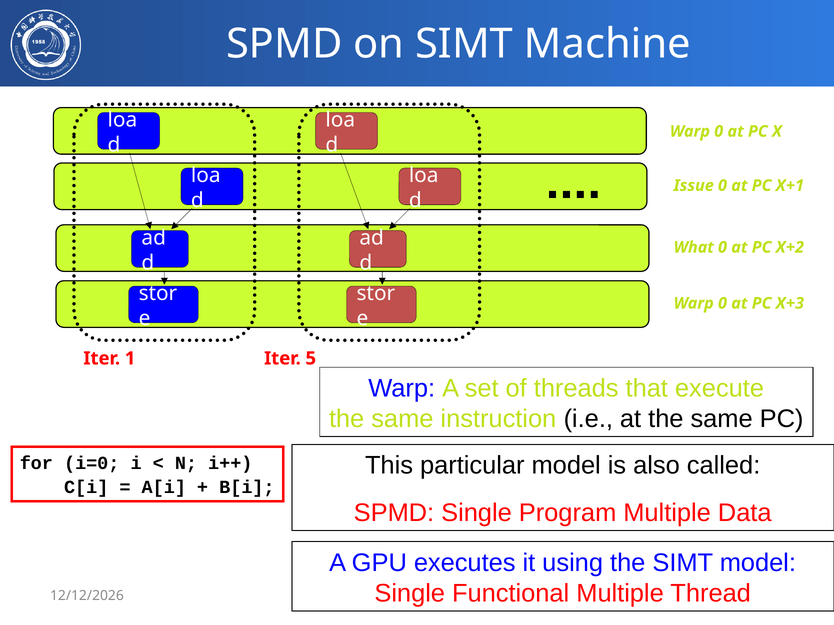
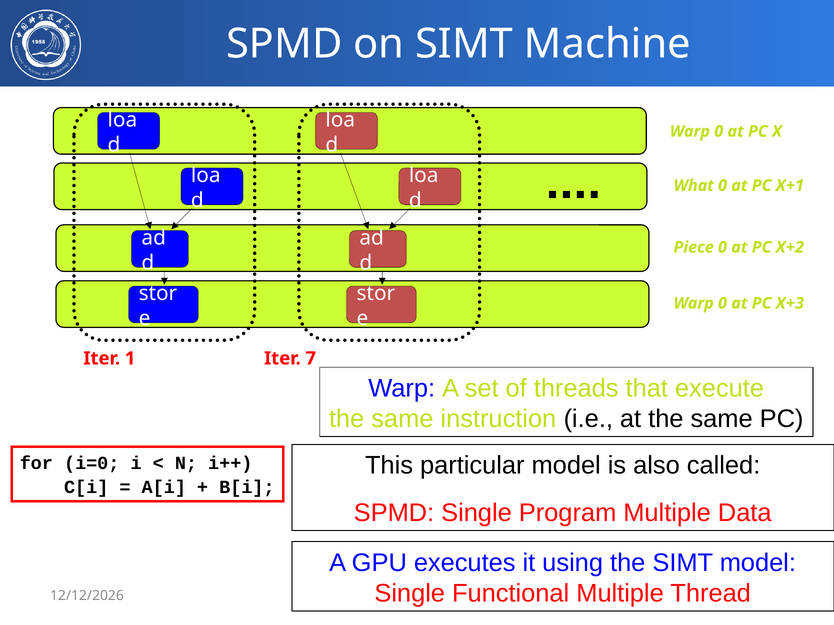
Issue: Issue -> What
What: What -> Piece
5: 5 -> 7
